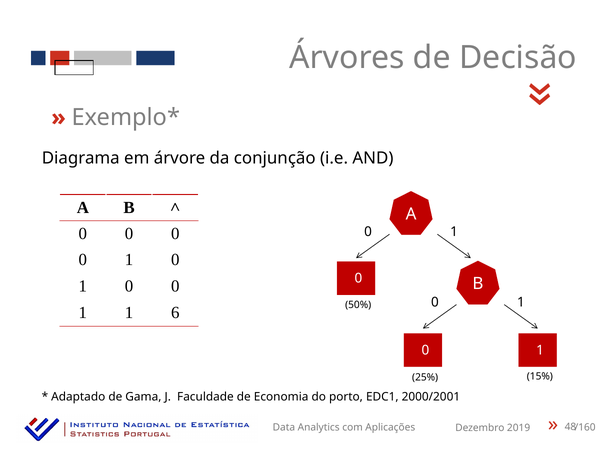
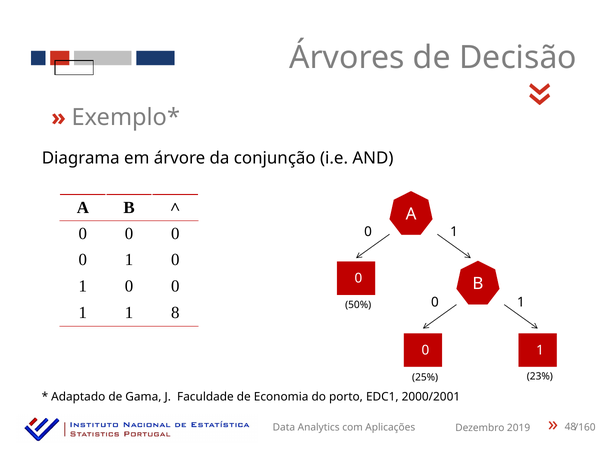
6: 6 -> 8
15%: 15% -> 23%
